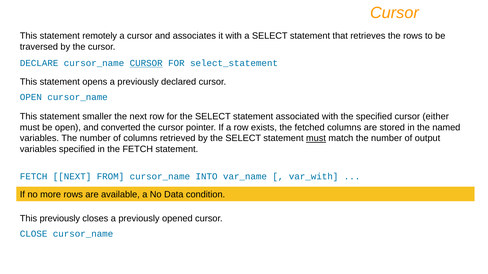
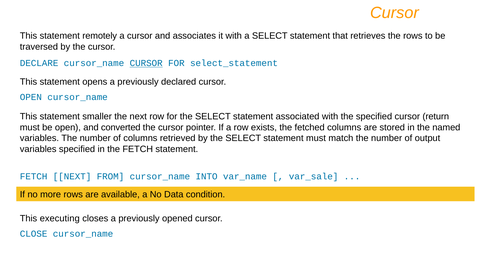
either: either -> return
must at (316, 139) underline: present -> none
var_with: var_with -> var_sale
This previously: previously -> executing
